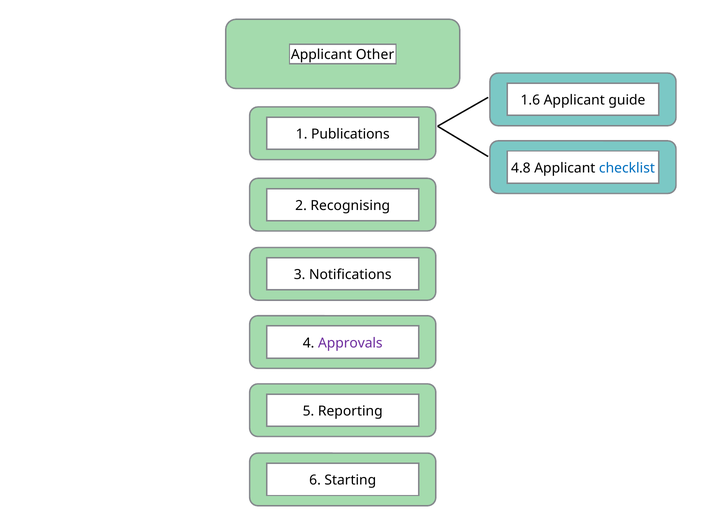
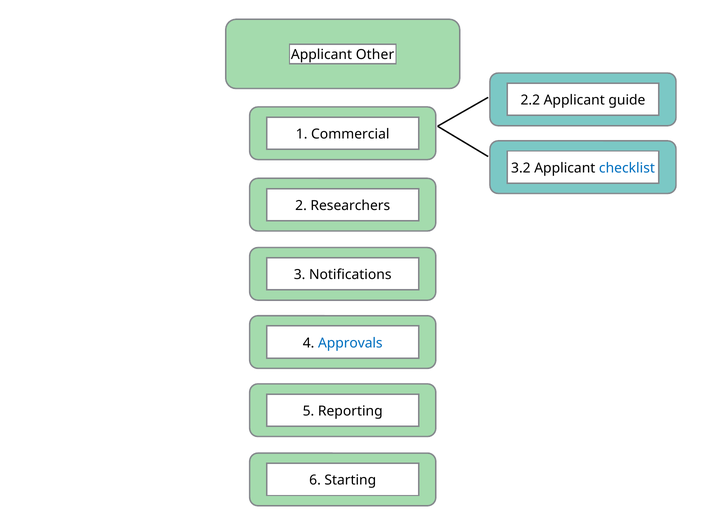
1.6: 1.6 -> 2.2
Publications: Publications -> Commercial
4.8: 4.8 -> 3.2
Recognising: Recognising -> Researchers
Approvals colour: purple -> blue
